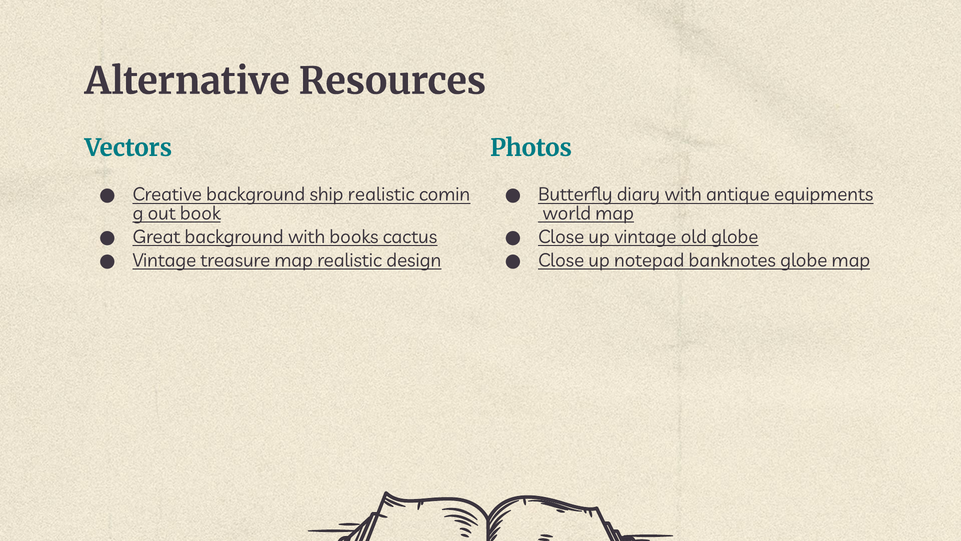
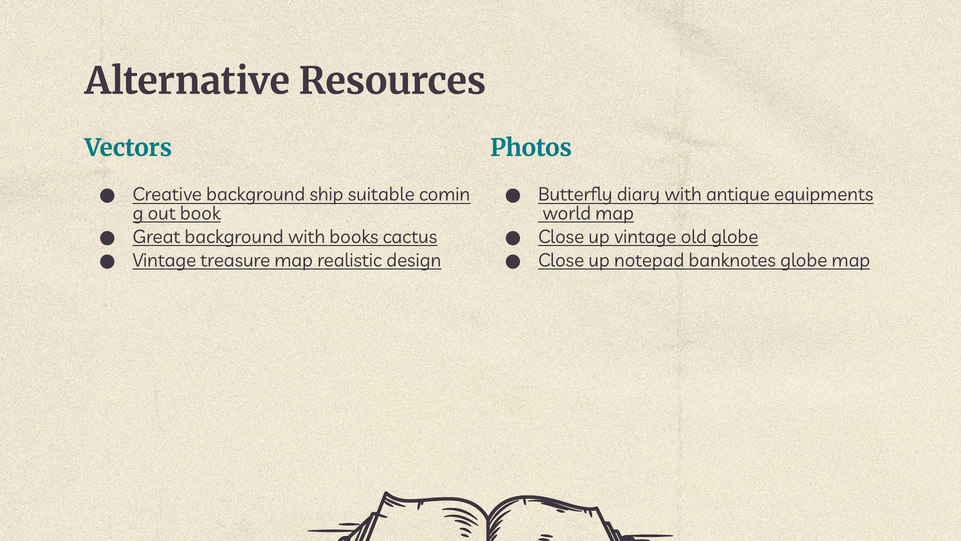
ship realistic: realistic -> suitable
